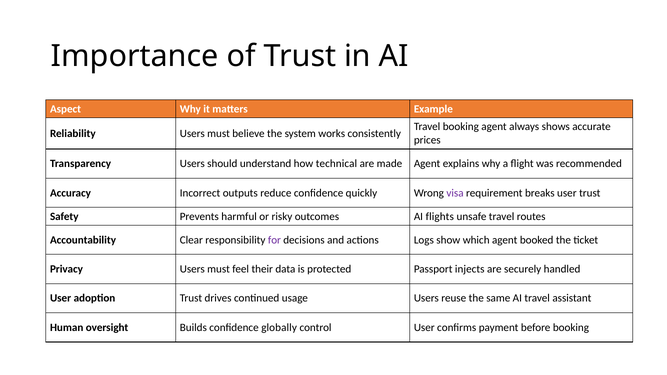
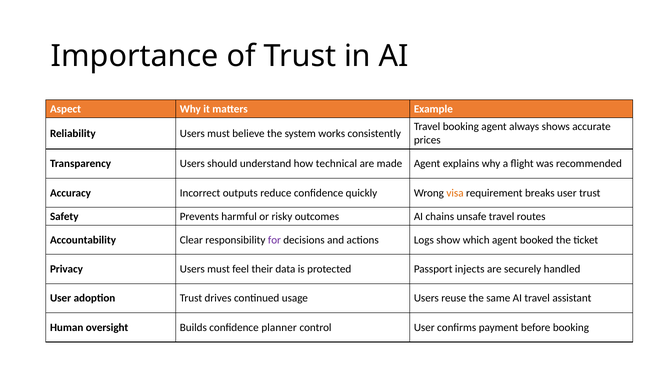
visa colour: purple -> orange
flights: flights -> chains
globally: globally -> planner
